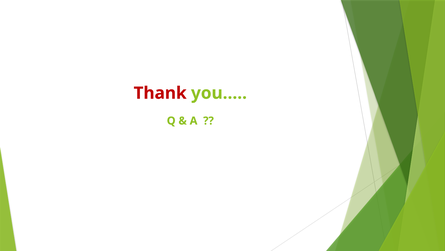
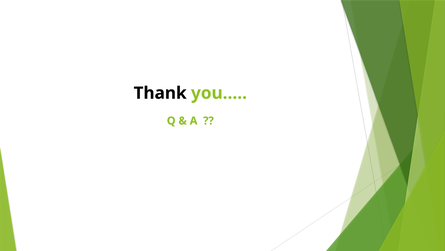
Thank colour: red -> black
